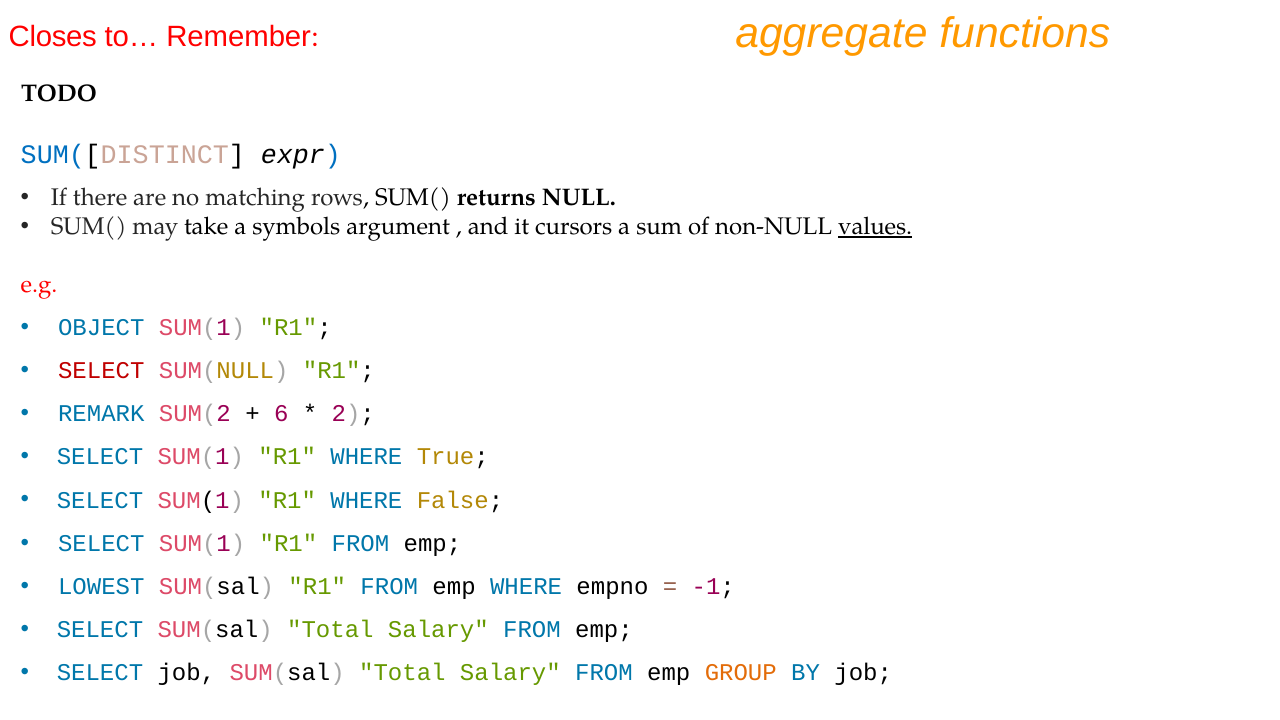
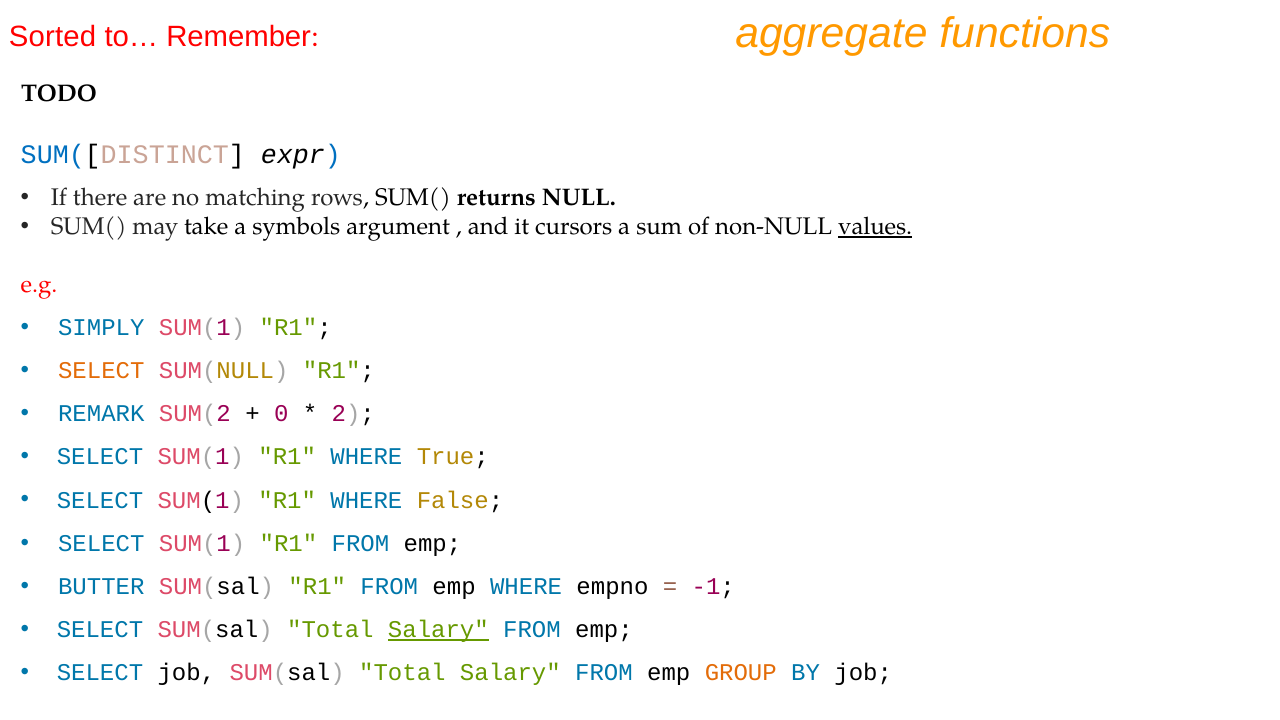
Closes: Closes -> Sorted
OBJECT: OBJECT -> SIMPLY
SELECT at (101, 371) colour: red -> orange
6: 6 -> 0
LOWEST: LOWEST -> BUTTER
Salary at (438, 630) underline: none -> present
